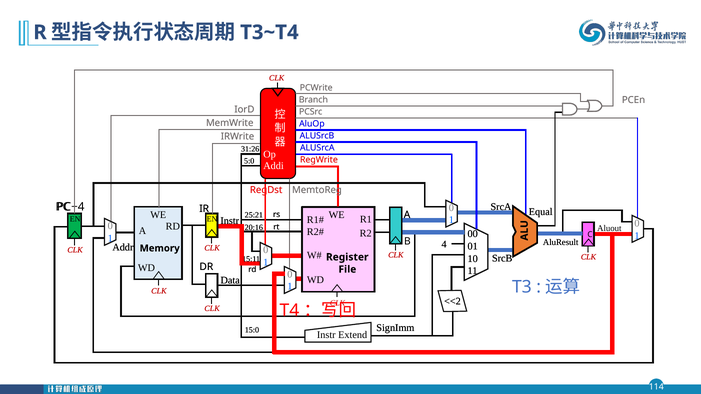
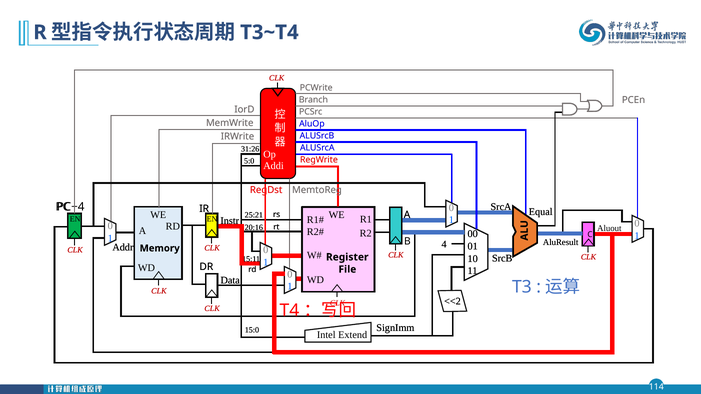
Instr at (326, 335): Instr -> Intel
